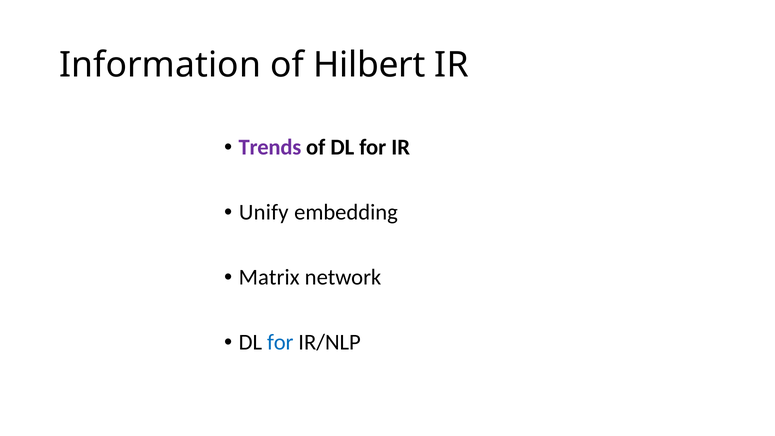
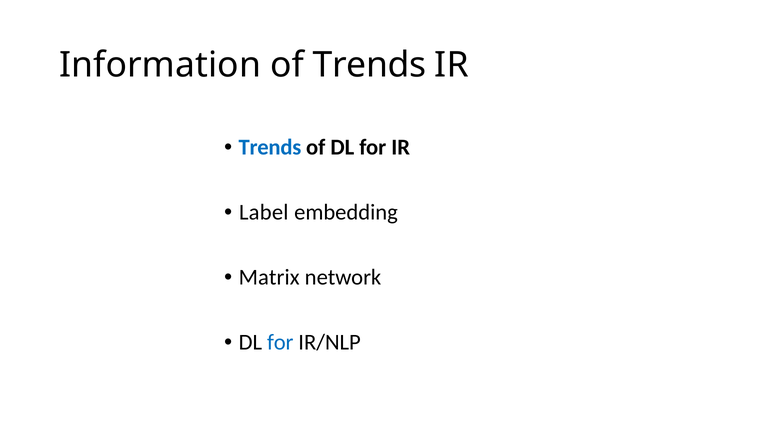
of Hilbert: Hilbert -> Trends
Trends at (270, 147) colour: purple -> blue
Unify: Unify -> Label
